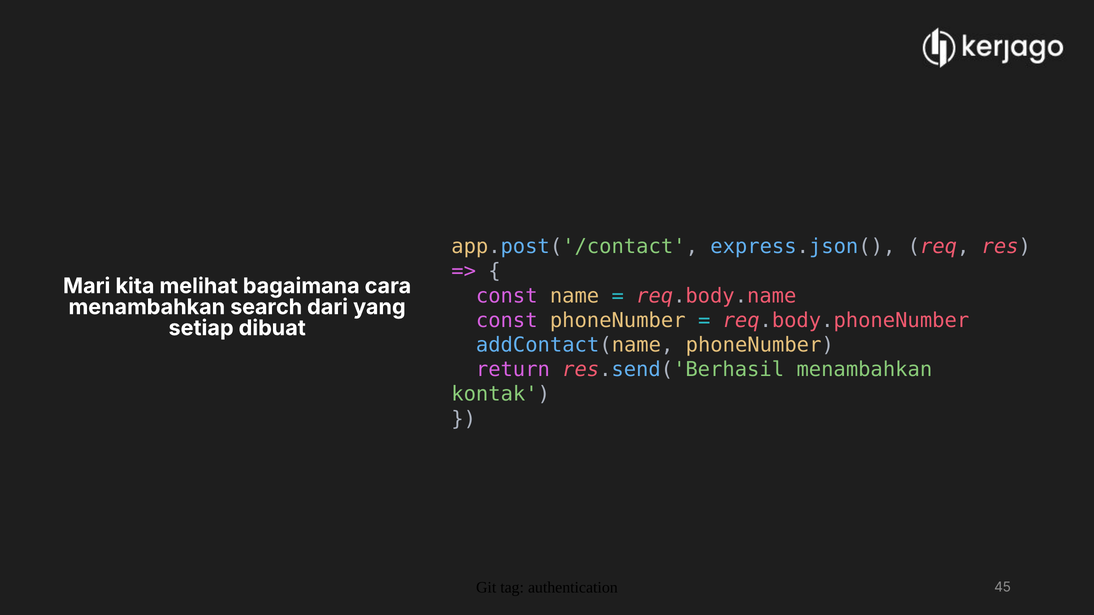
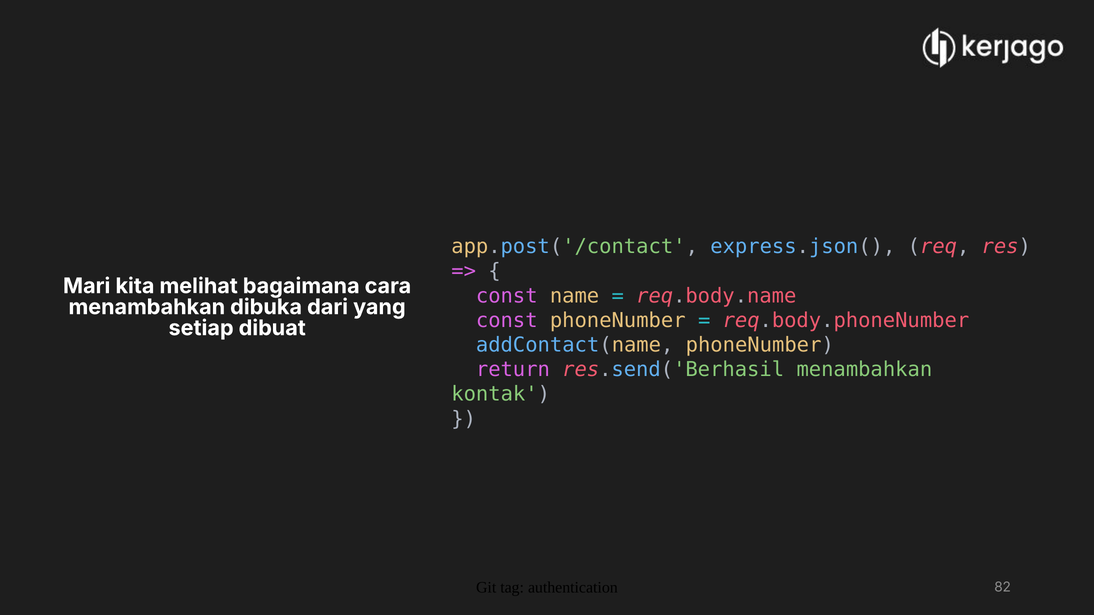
search: search -> dibuka
45: 45 -> 82
